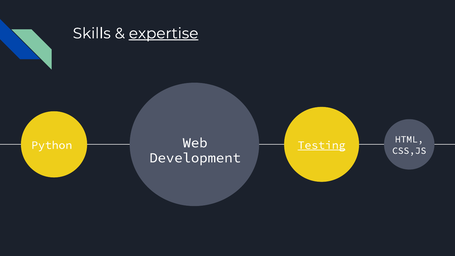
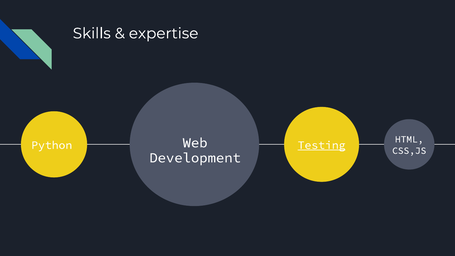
expertise underline: present -> none
